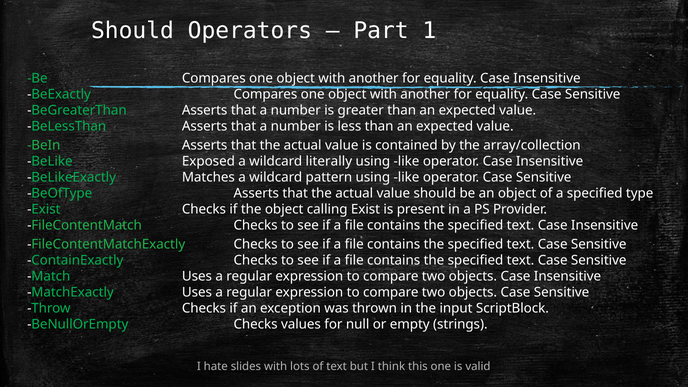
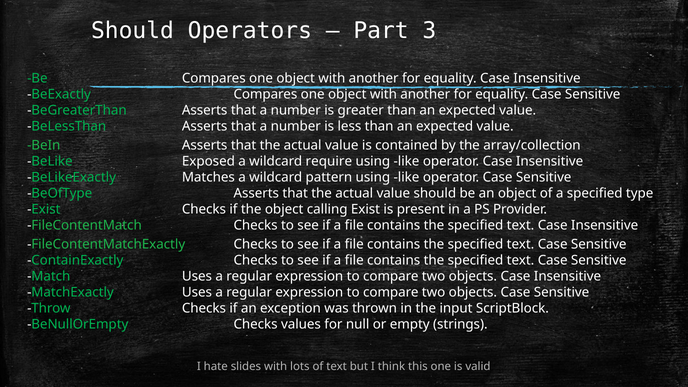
1: 1 -> 3
literally: literally -> require
